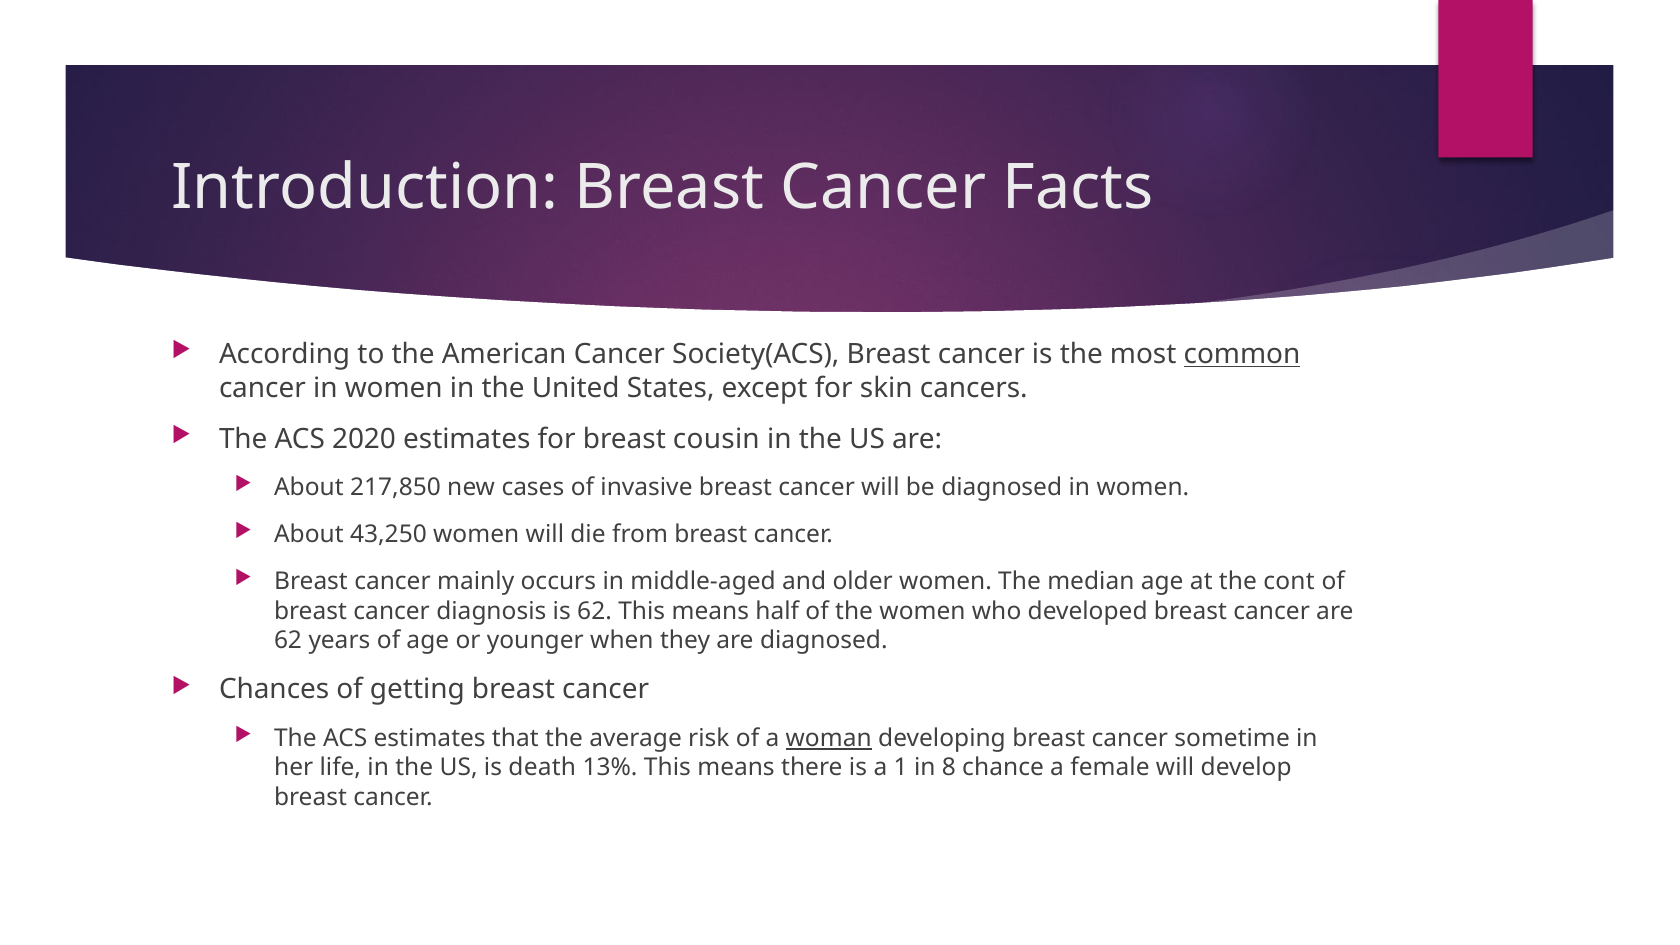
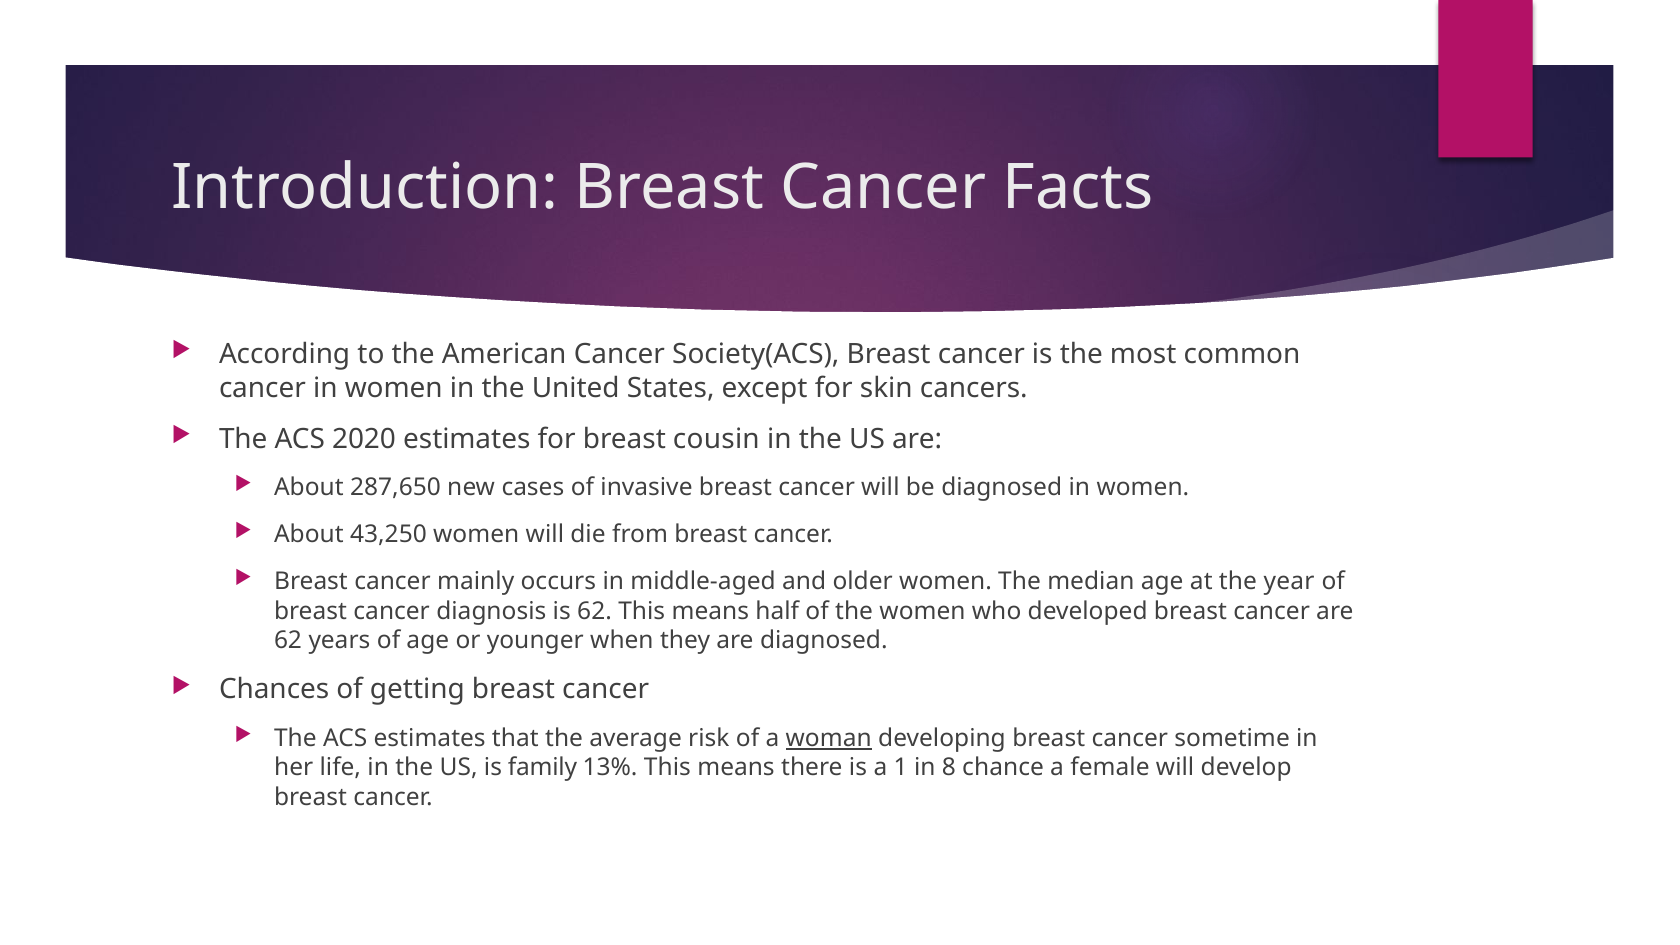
common underline: present -> none
217,850: 217,850 -> 287,650
cont: cont -> year
death: death -> family
